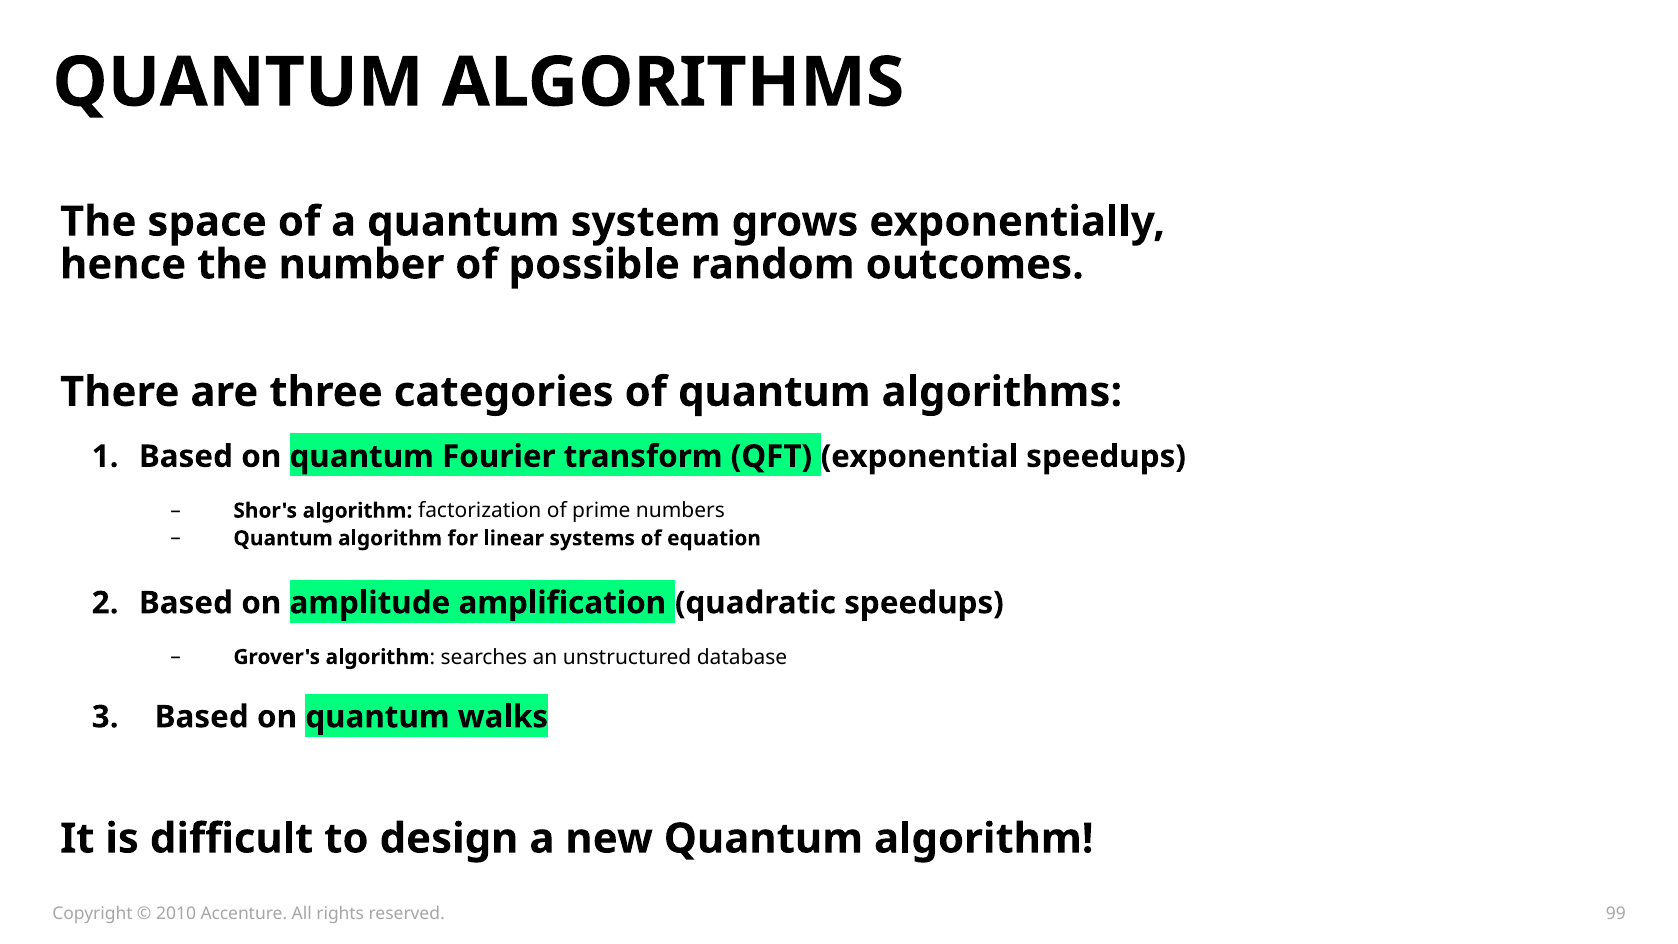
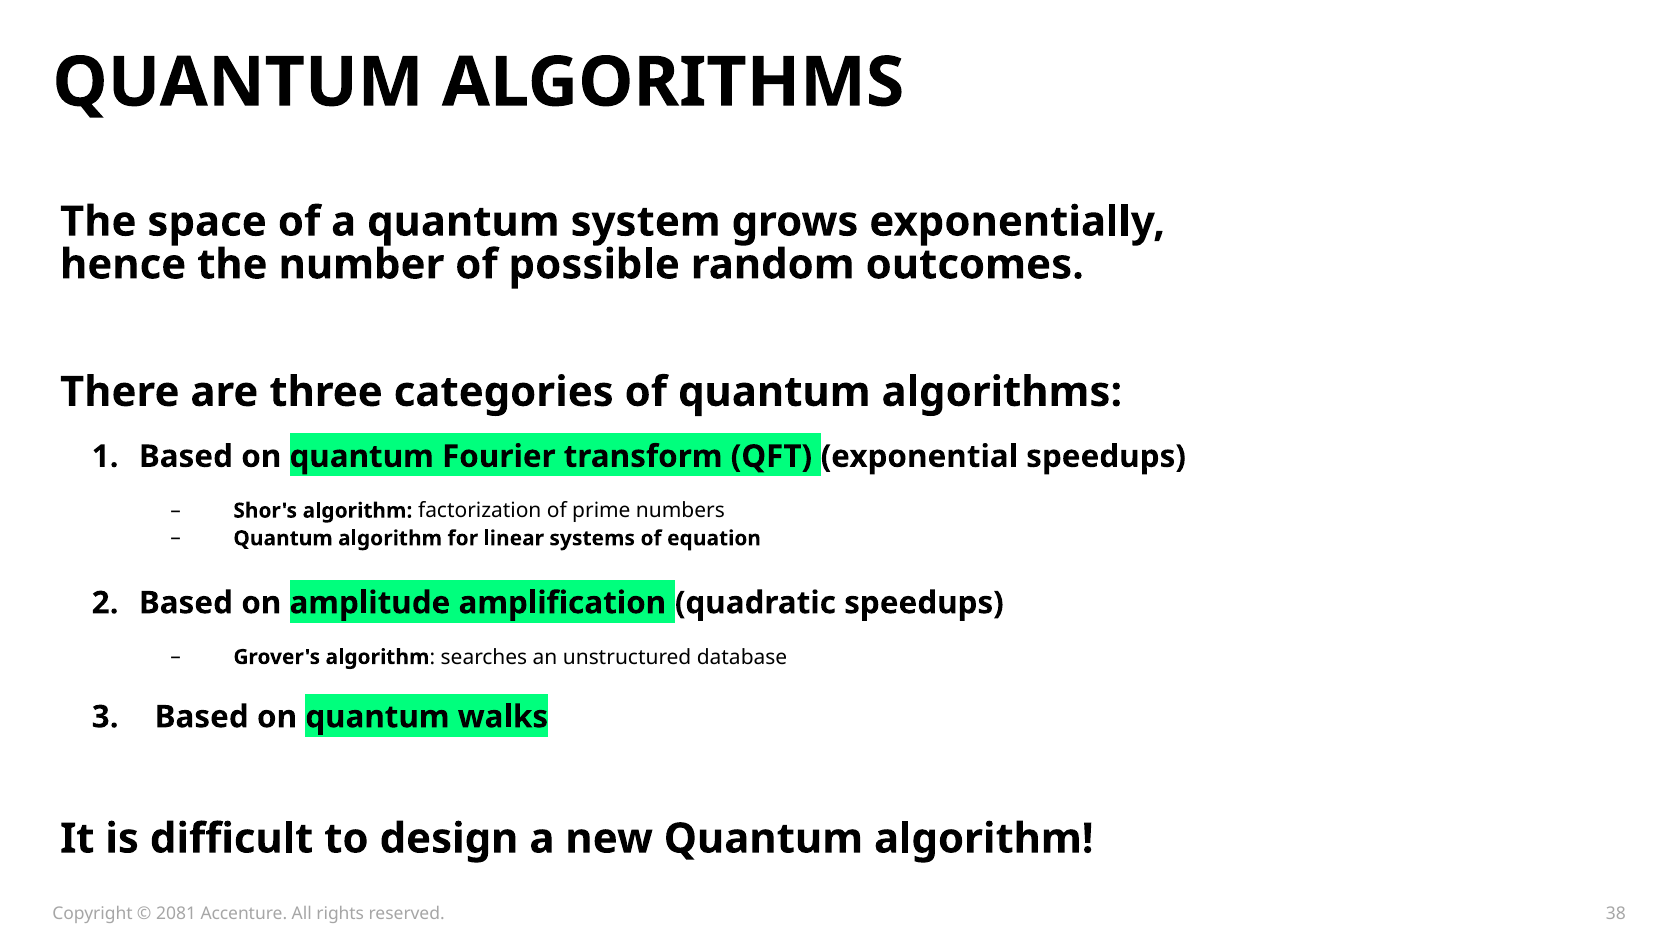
2010: 2010 -> 2081
99: 99 -> 38
